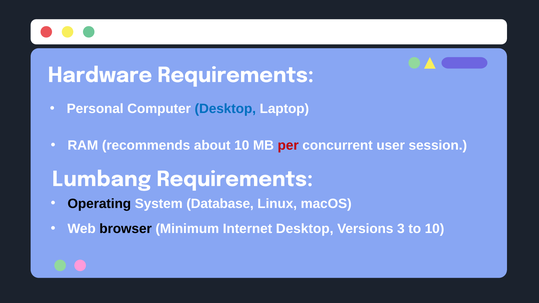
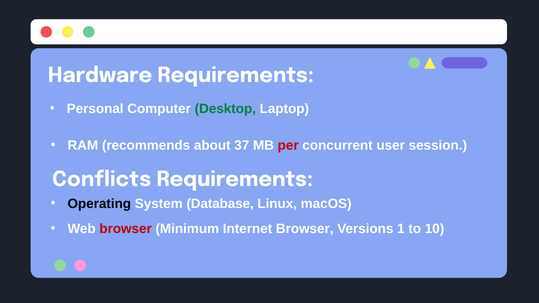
Desktop at (225, 109) colour: blue -> green
about 10: 10 -> 37
Lumbang: Lumbang -> Conflicts
browser at (126, 229) colour: black -> red
Internet Desktop: Desktop -> Browser
3: 3 -> 1
